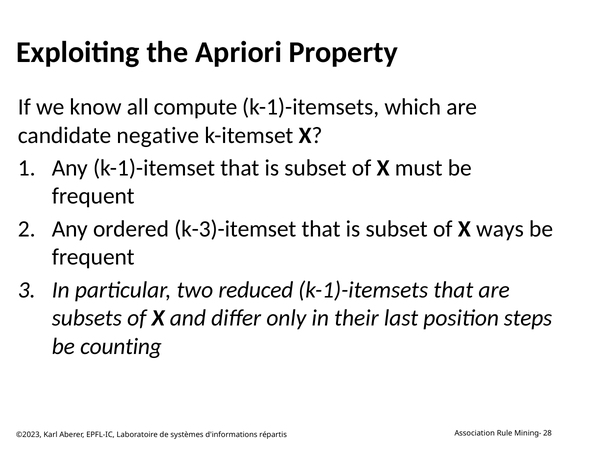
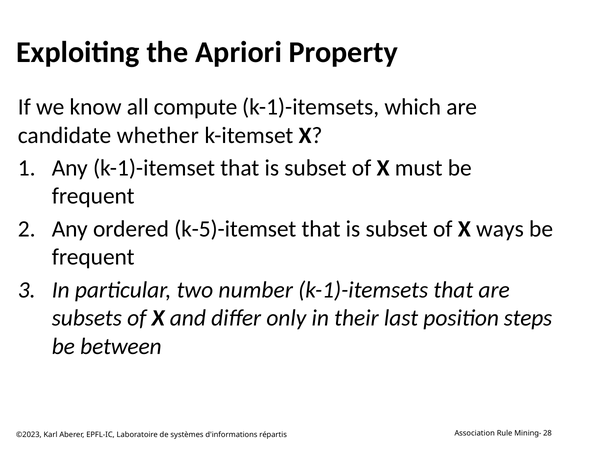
negative: negative -> whether
k-3)-itemset: k-3)-itemset -> k-5)-itemset
reduced: reduced -> number
counting: counting -> between
